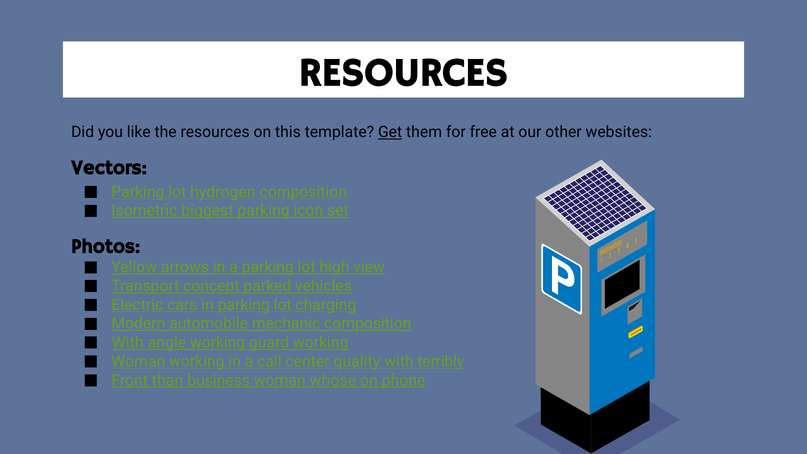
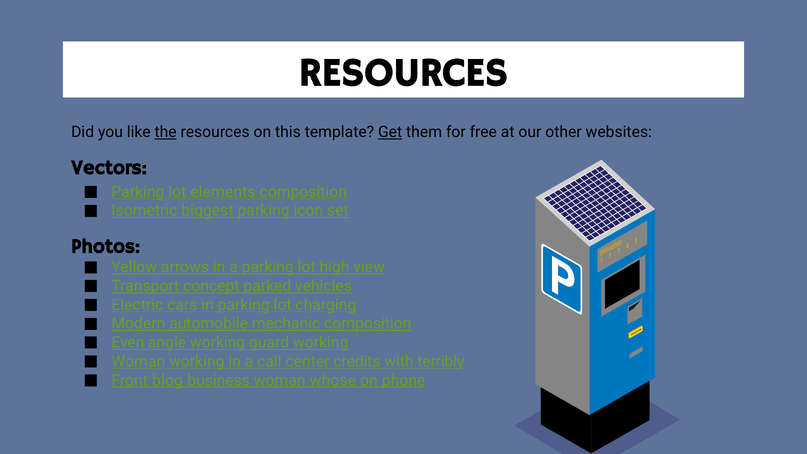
the underline: none -> present
hydrogen: hydrogen -> elements
With at (128, 343): With -> Even
quality: quality -> credits
than: than -> blog
